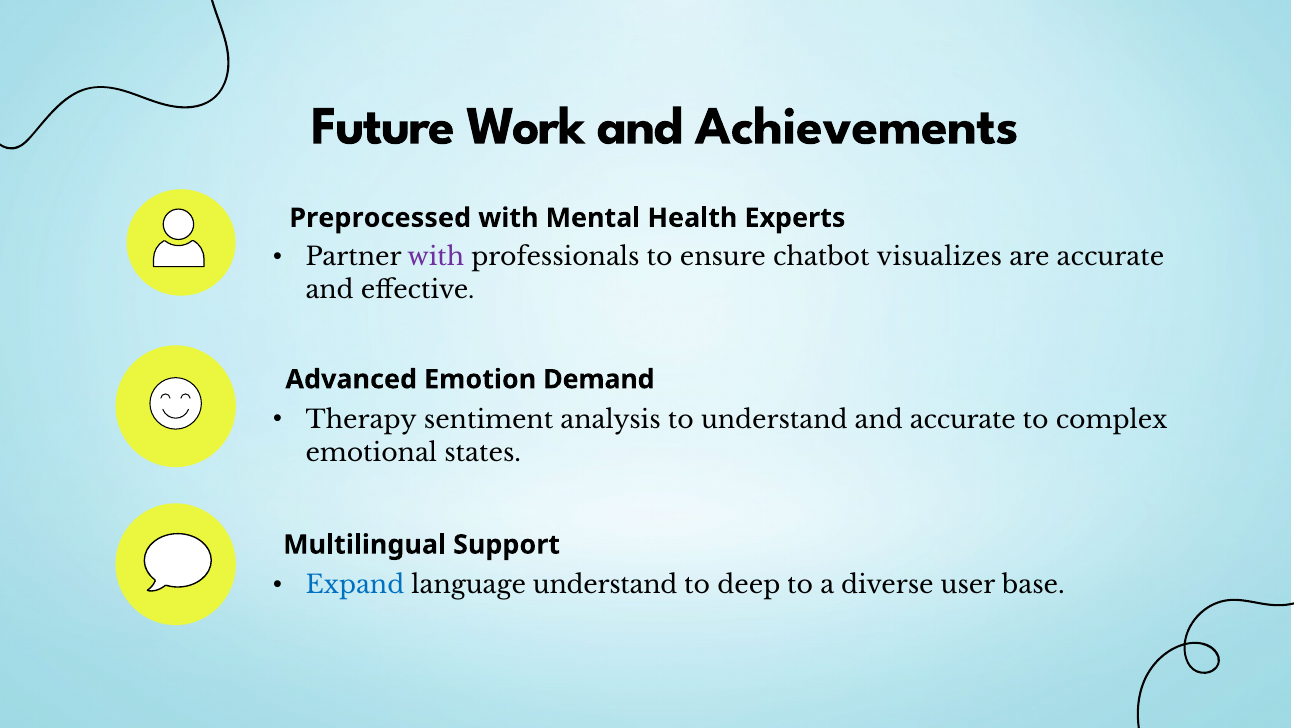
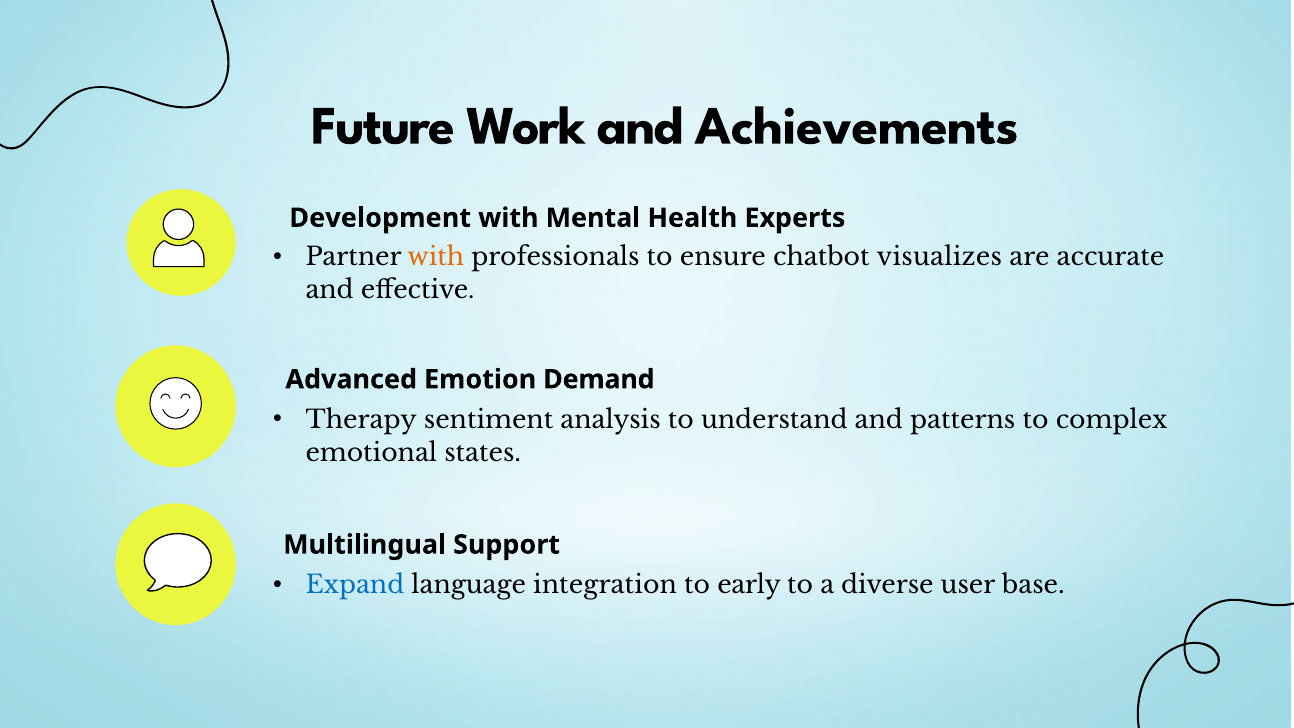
Preprocessed: Preprocessed -> Development
with at (436, 257) colour: purple -> orange
and accurate: accurate -> patterns
language understand: understand -> integration
deep: deep -> early
